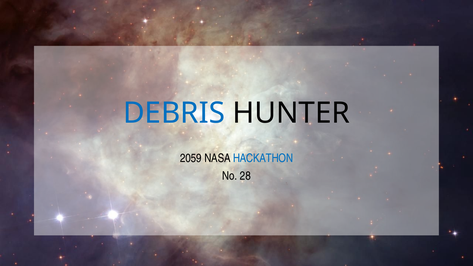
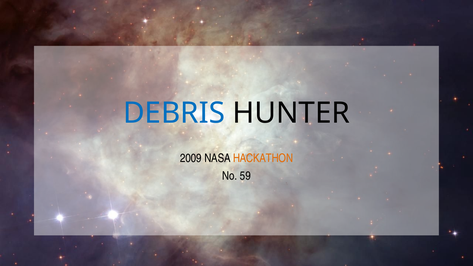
2059: 2059 -> 2009
HACKATHON colour: blue -> orange
28: 28 -> 59
